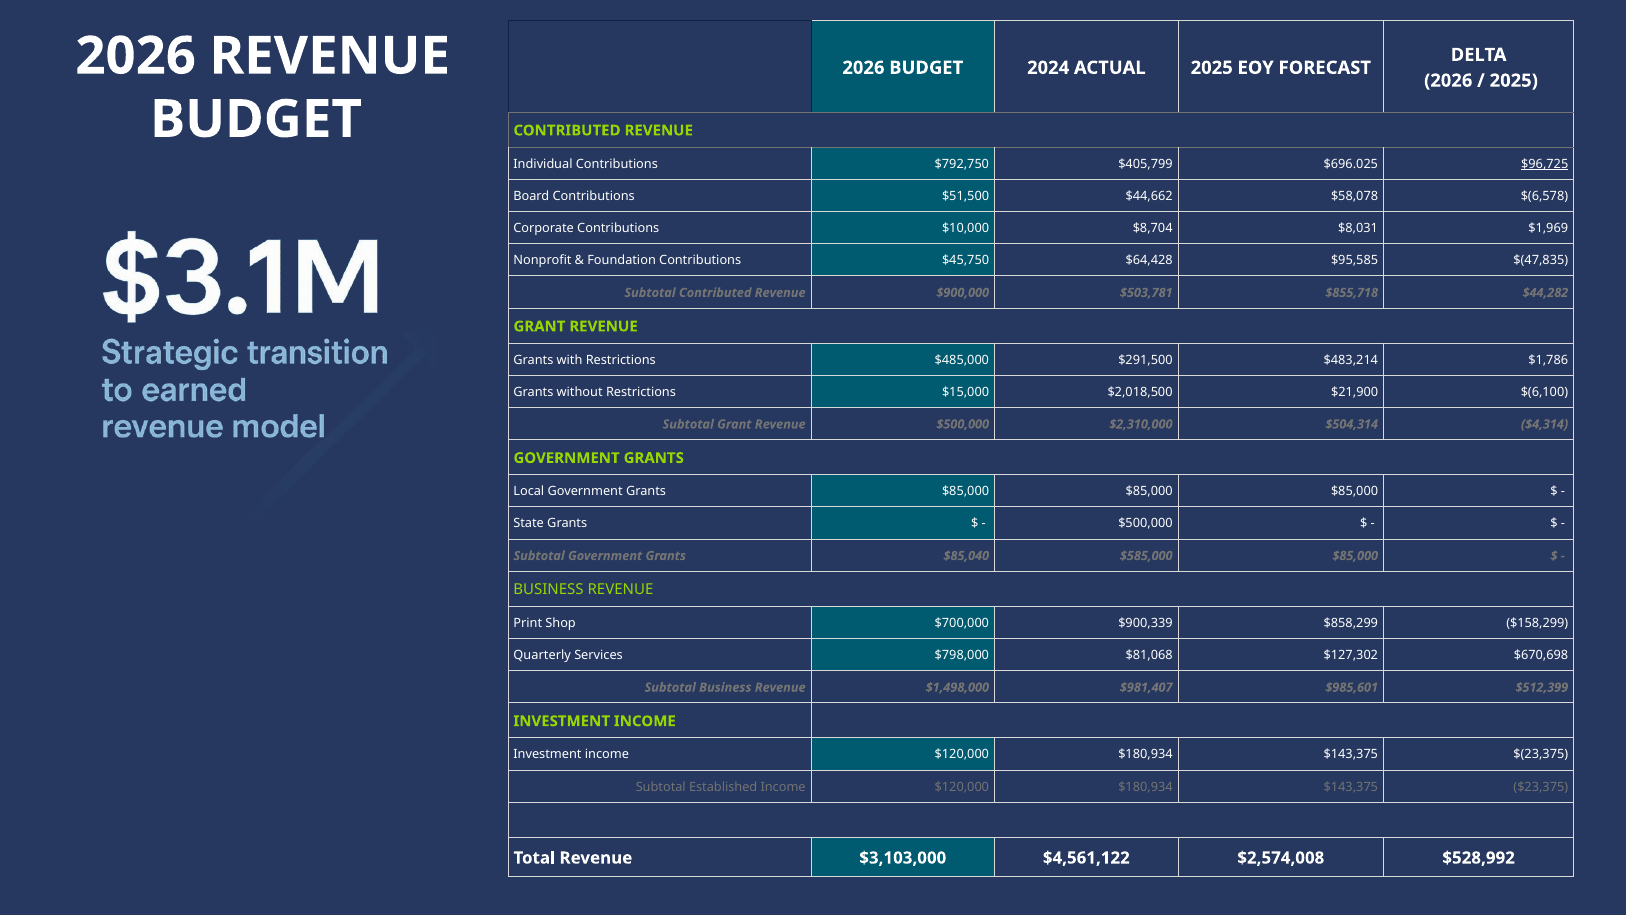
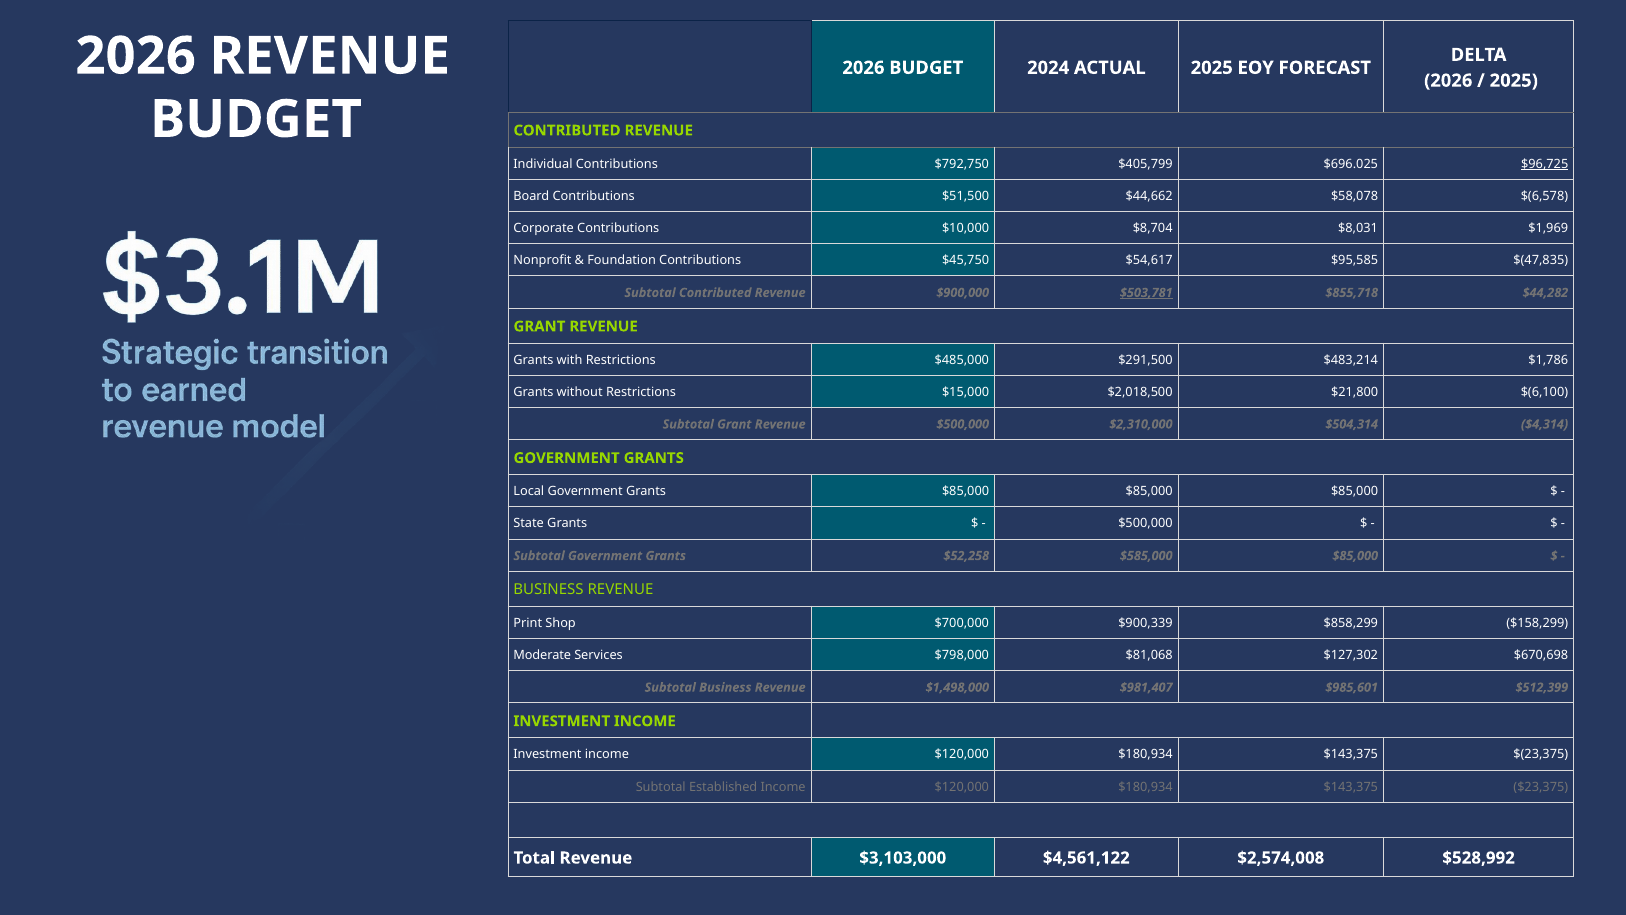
$64,428: $64,428 -> $54,617
$503,781 underline: none -> present
$21,900: $21,900 -> $21,800
$85,040: $85,040 -> $52,258
Quarterly: Quarterly -> Moderate
